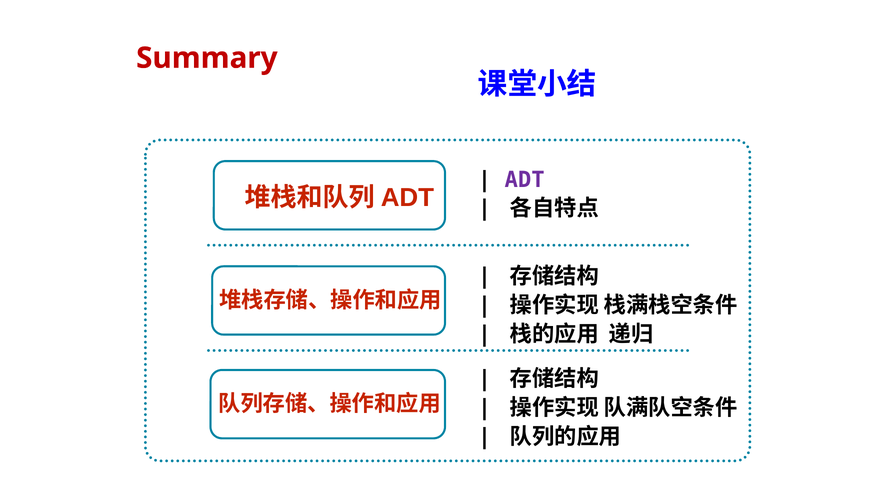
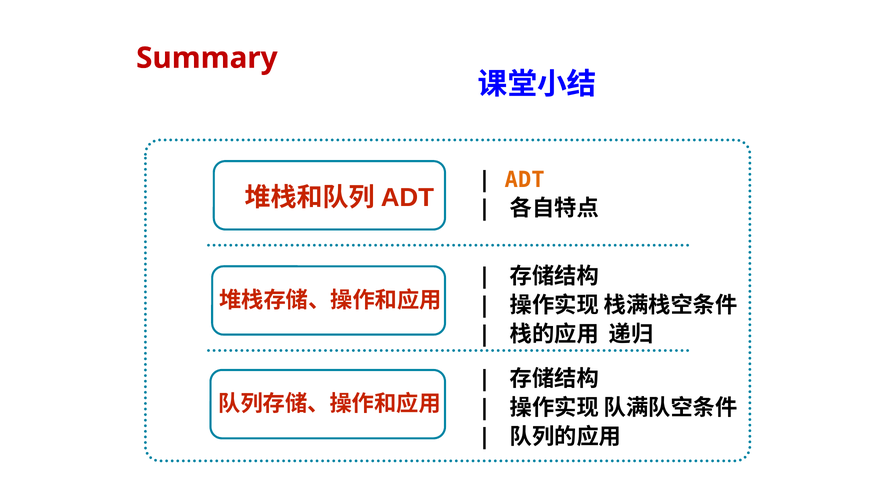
ADT at (525, 180) colour: purple -> orange
